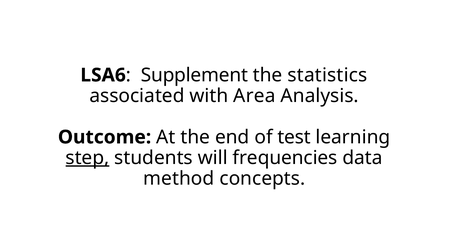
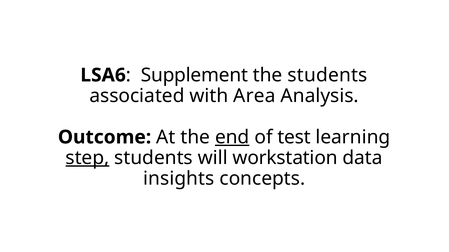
the statistics: statistics -> students
end underline: none -> present
frequencies: frequencies -> workstation
method: method -> insights
